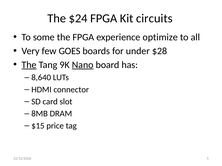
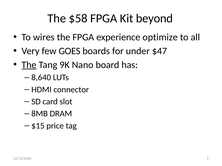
$24: $24 -> $58
circuits: circuits -> beyond
some: some -> wires
$28: $28 -> $47
Nano underline: present -> none
